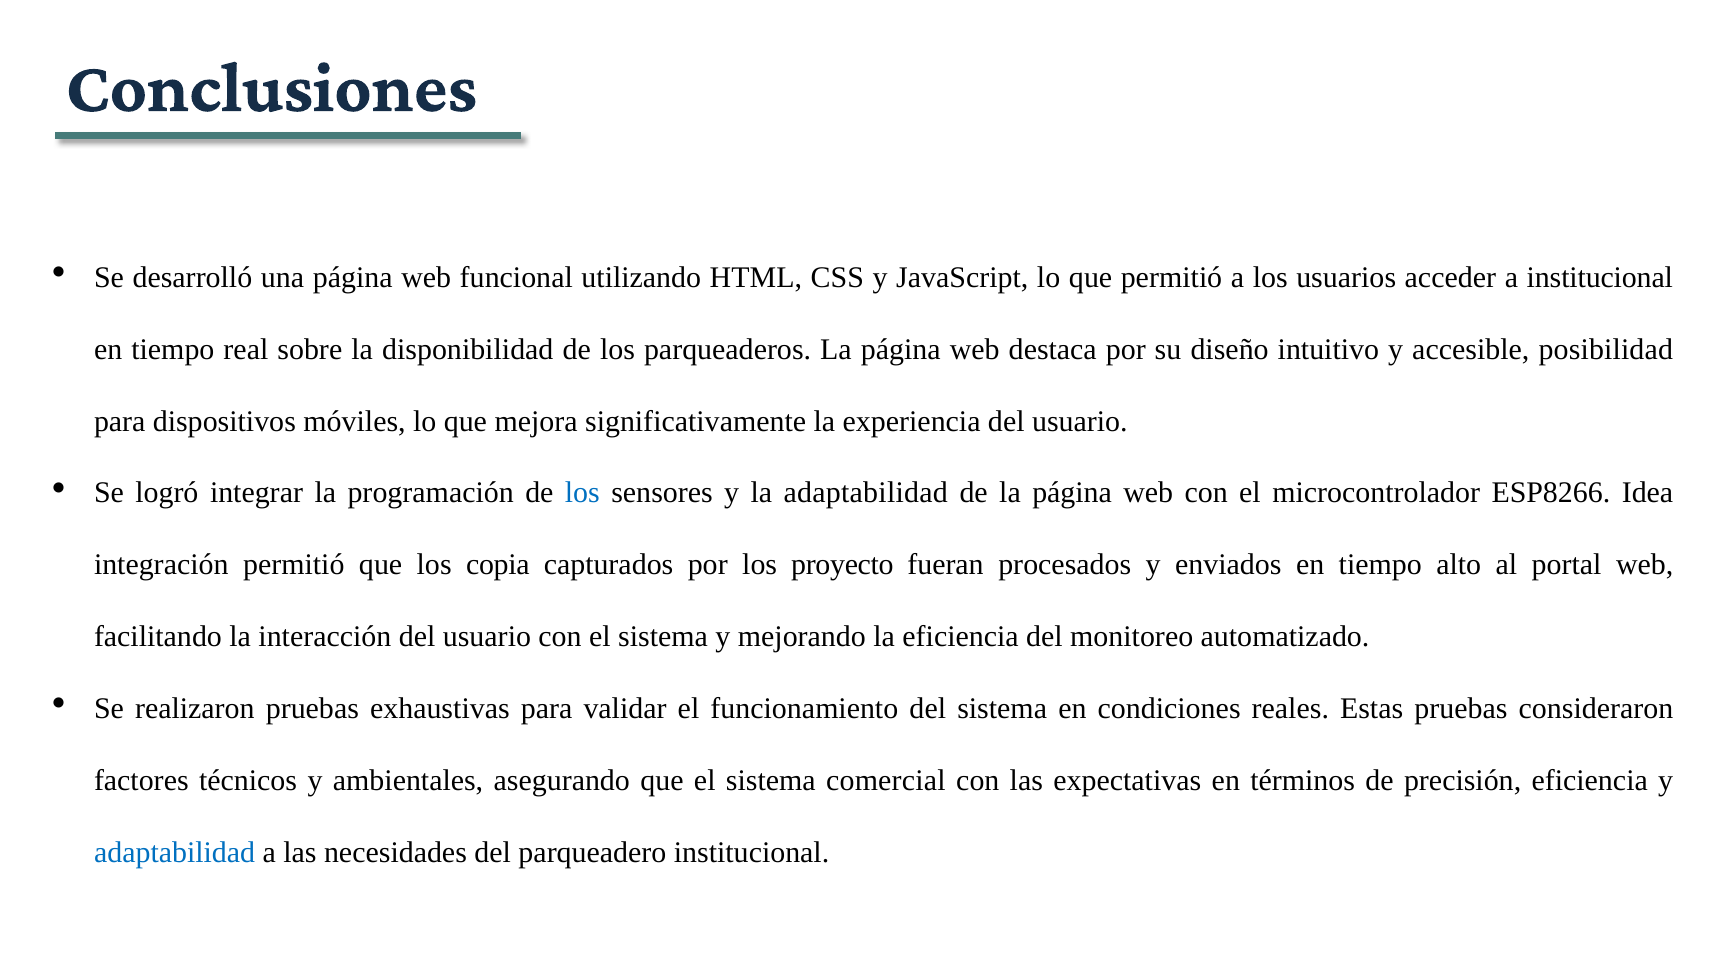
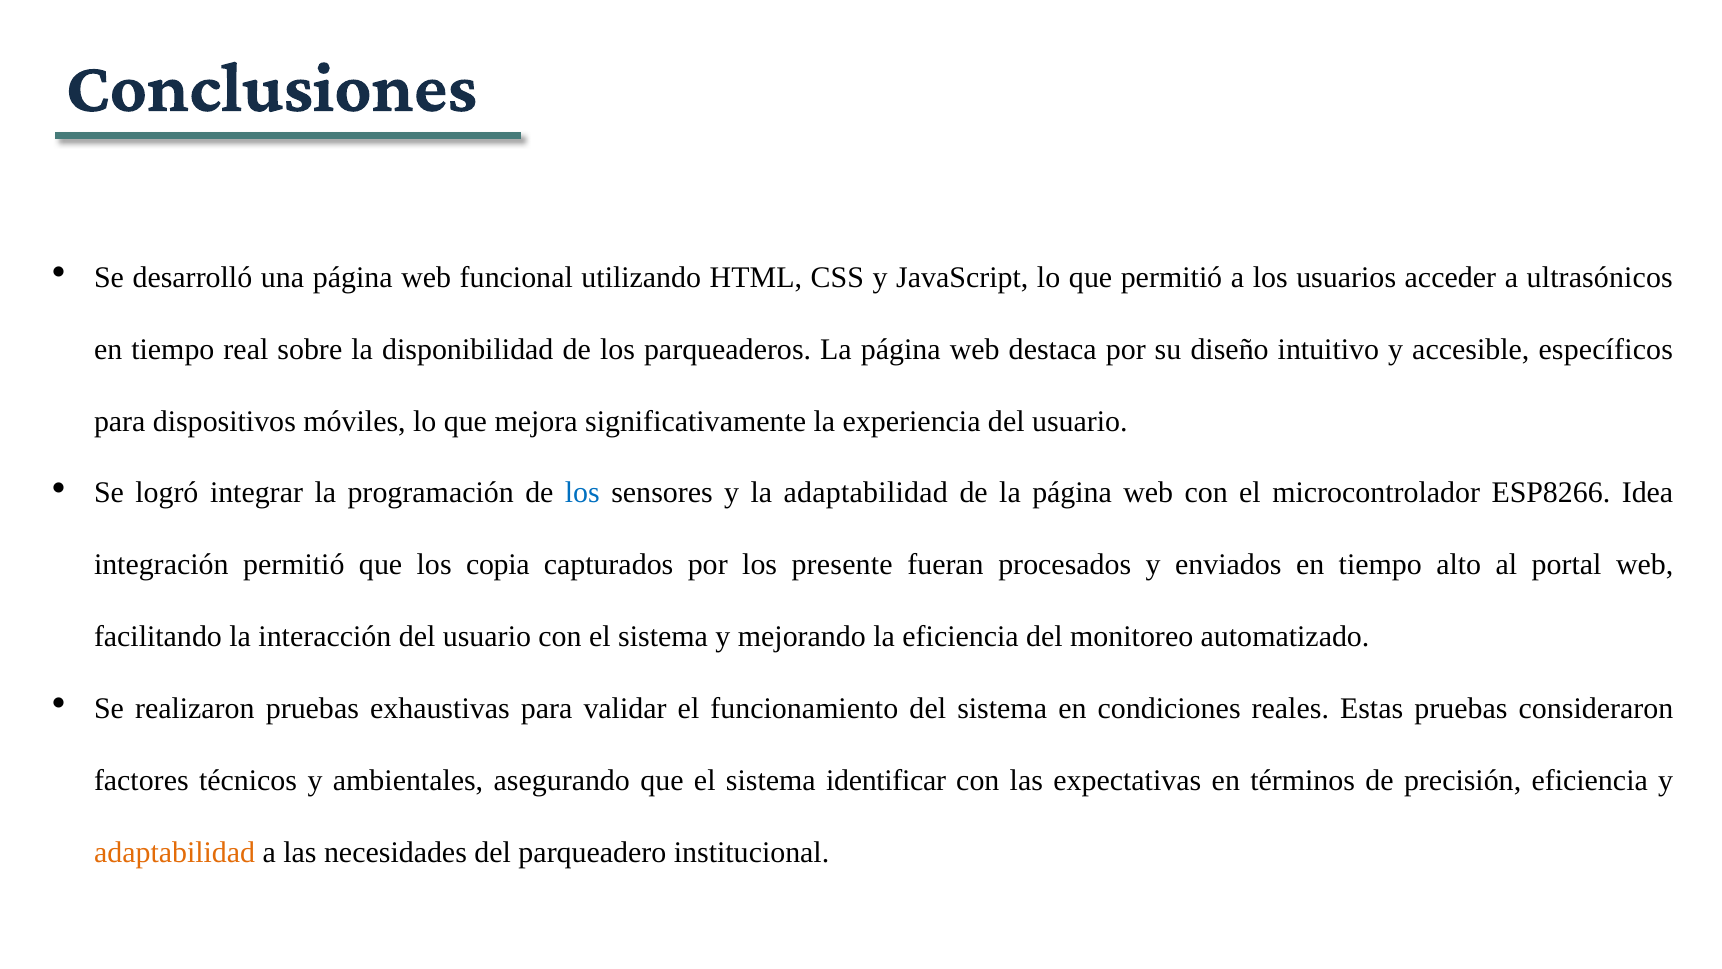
a institucional: institucional -> ultrasónicos
posibilidad: posibilidad -> específicos
proyecto: proyecto -> presente
comercial: comercial -> identificar
adaptabilidad at (175, 852) colour: blue -> orange
